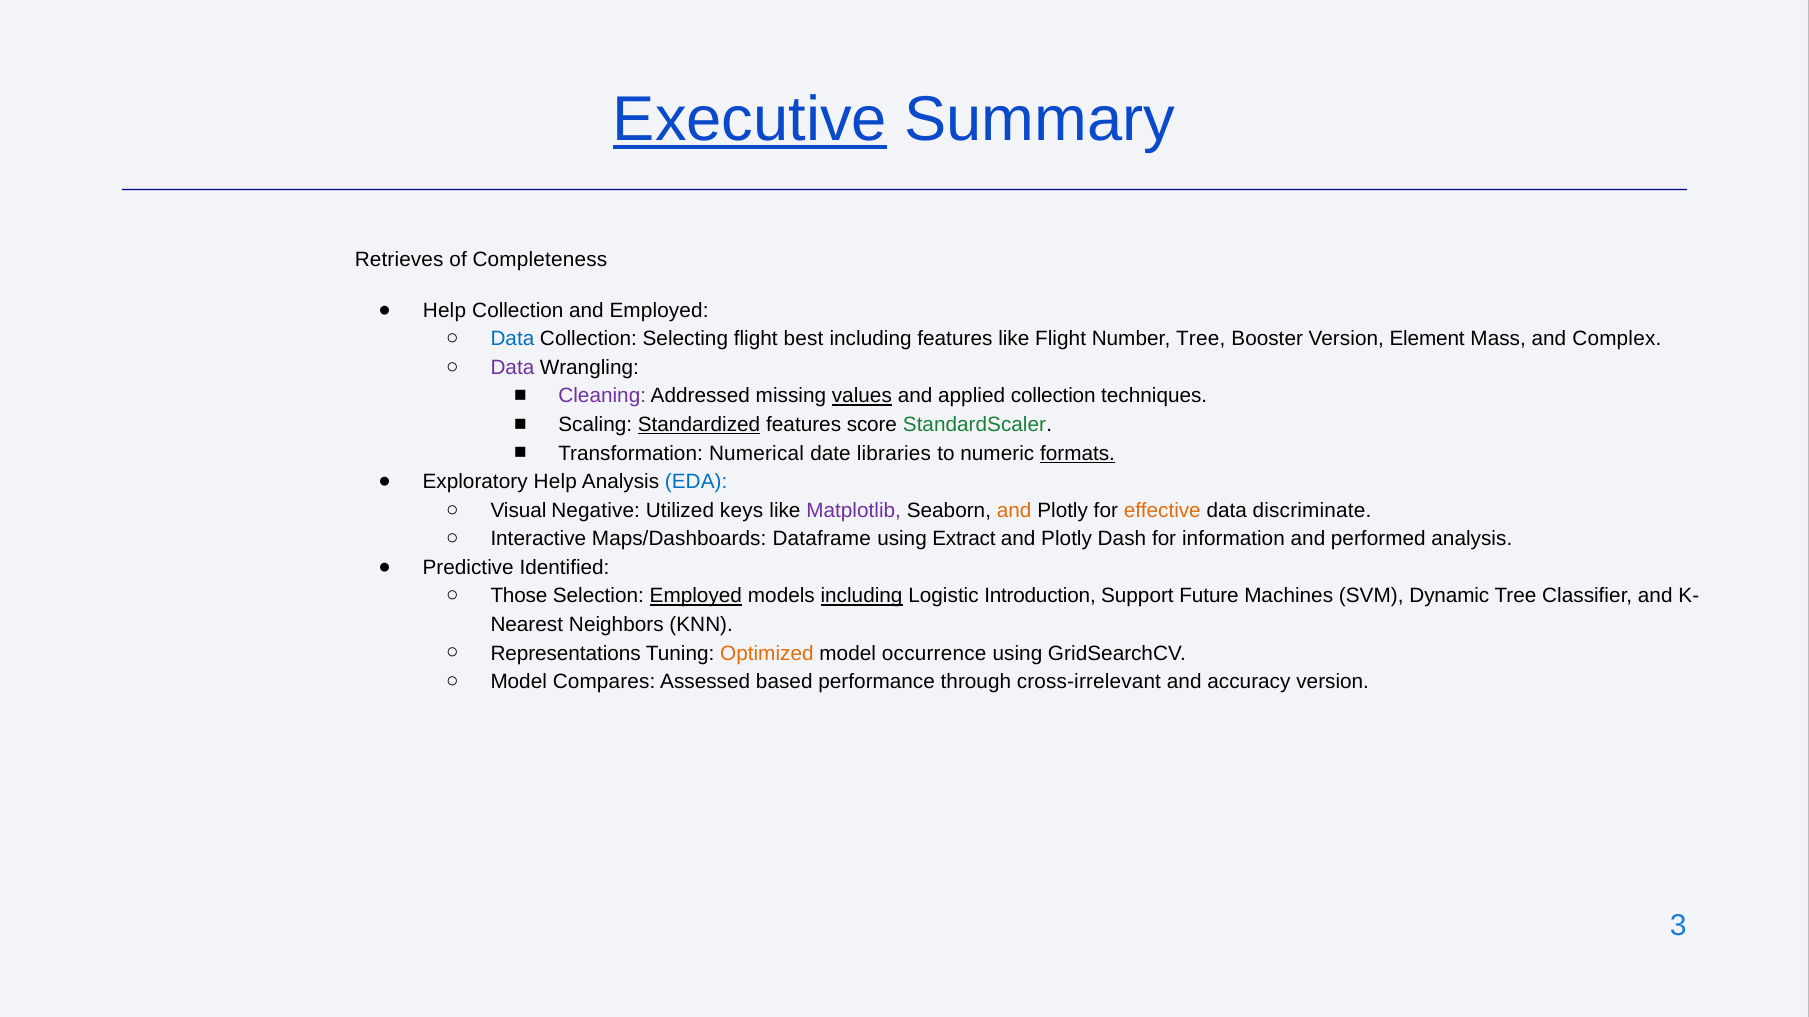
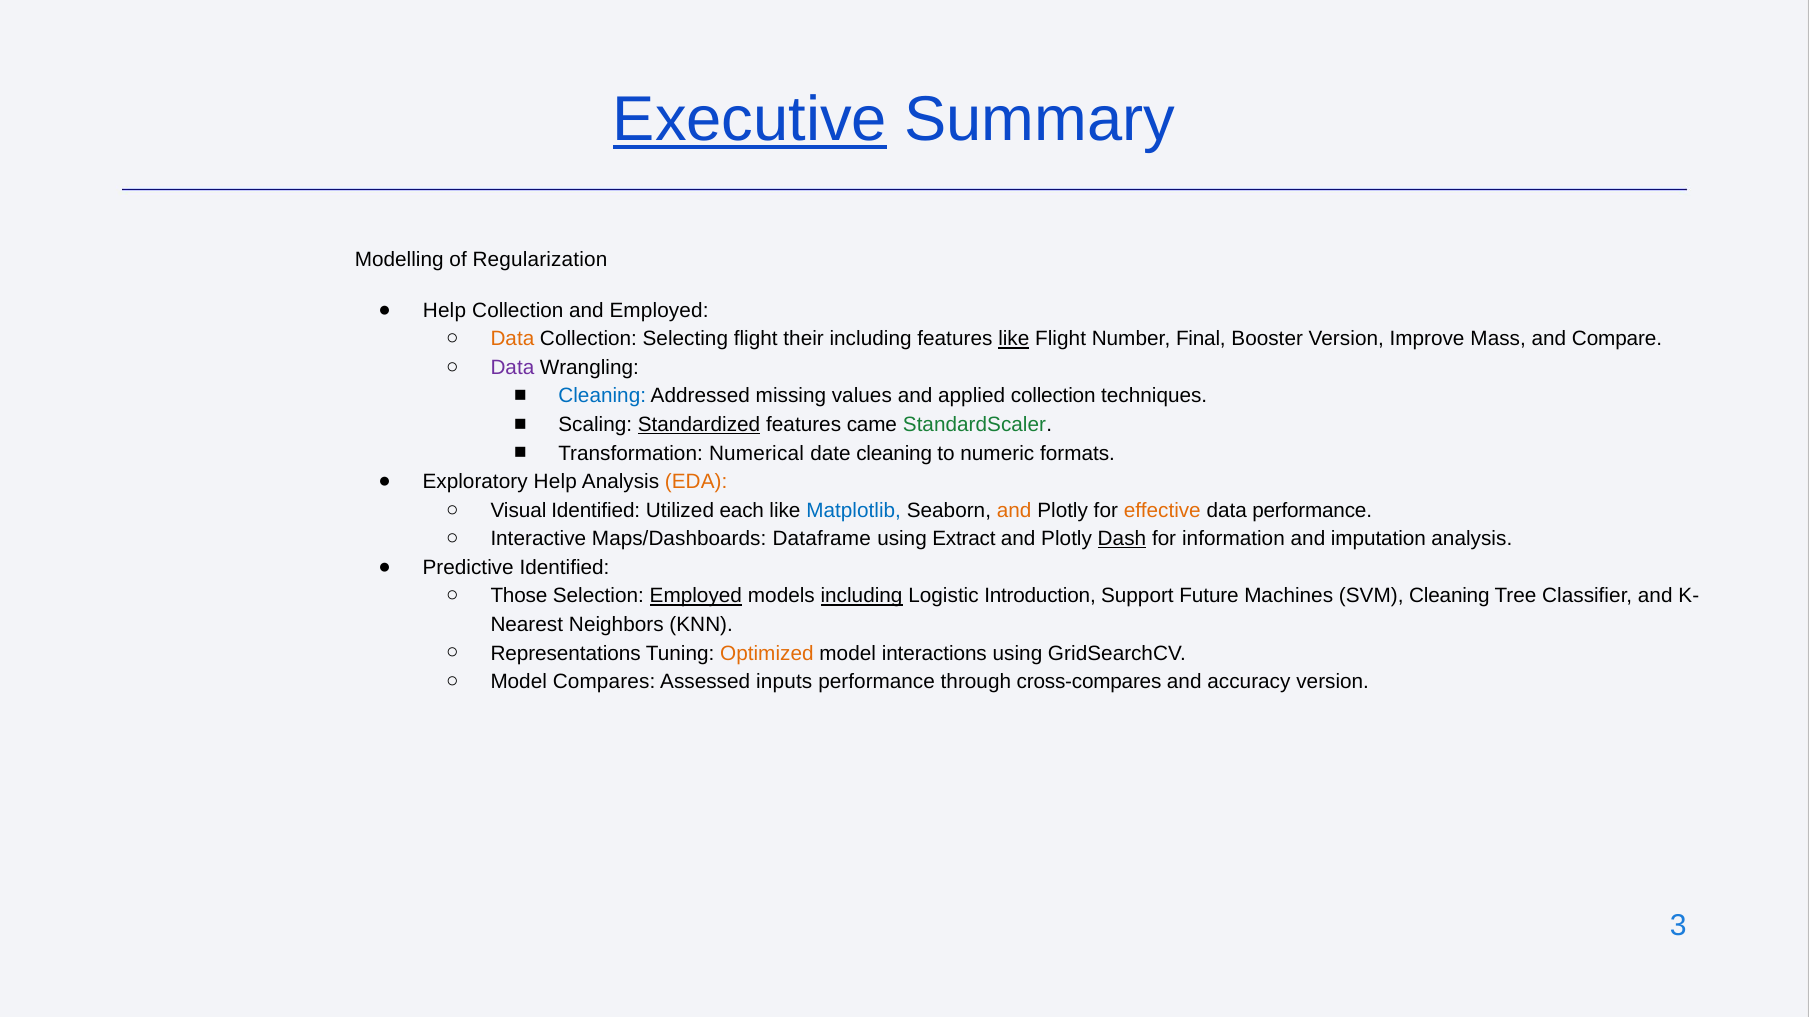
Retrieves: Retrieves -> Modelling
Completeness: Completeness -> Regularization
Data at (512, 339) colour: blue -> orange
best: best -> their
like at (1014, 339) underline: none -> present
Number Tree: Tree -> Final
Element: Element -> Improve
Complex: Complex -> Compare
Cleaning at (602, 396) colour: purple -> blue
values underline: present -> none
score: score -> came
date libraries: libraries -> cleaning
formats underline: present -> none
EDA colour: blue -> orange
Visual Negative: Negative -> Identified
keys: keys -> each
Matplotlib colour: purple -> blue
data discriminate: discriminate -> performance
Dash underline: none -> present
performed: performed -> imputation
SVM Dynamic: Dynamic -> Cleaning
occurrence: occurrence -> interactions
based: based -> inputs
cross-irrelevant: cross-irrelevant -> cross-compares
